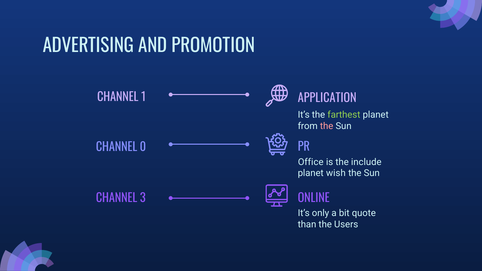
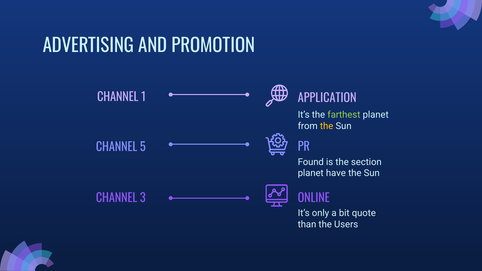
the at (327, 126) colour: pink -> yellow
0: 0 -> 5
Office: Office -> Found
include: include -> section
wish: wish -> have
